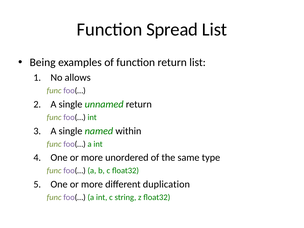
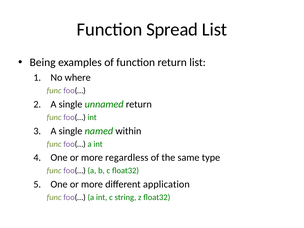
allows: allows -> where
unordered: unordered -> regardless
duplication: duplication -> application
